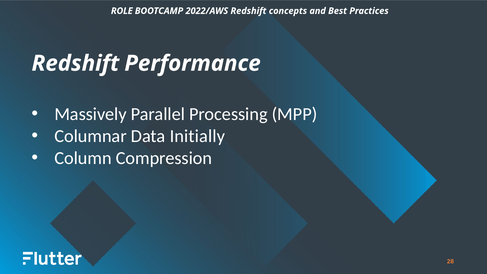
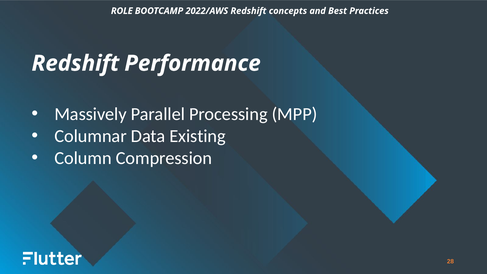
Initially: Initially -> Existing
